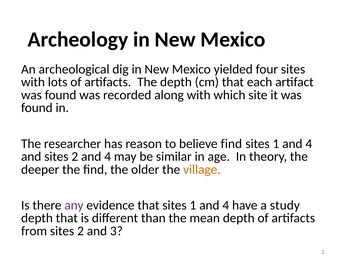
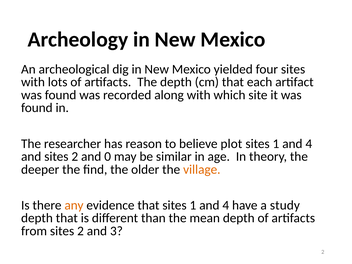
believe find: find -> plot
2 and 4: 4 -> 0
any colour: purple -> orange
